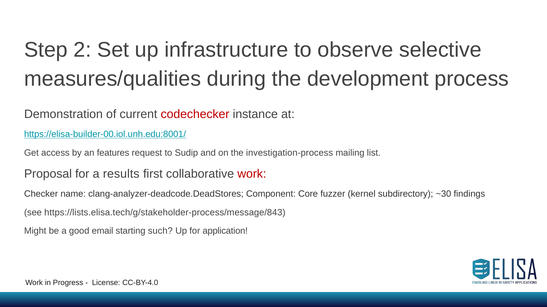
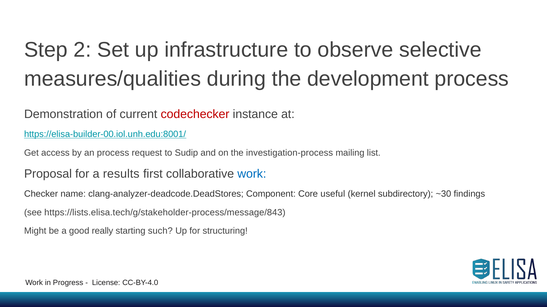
an features: features -> process
work at (252, 174) colour: red -> blue
fuzzer: fuzzer -> useful
email: email -> really
application: application -> structuring
